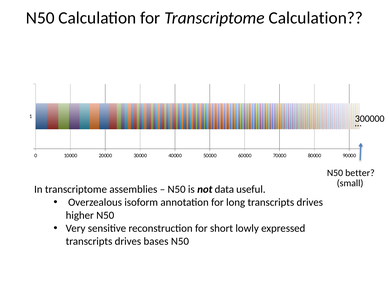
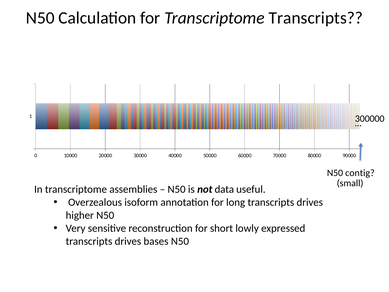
Transcriptome Calculation: Calculation -> Transcripts
better: better -> contig
